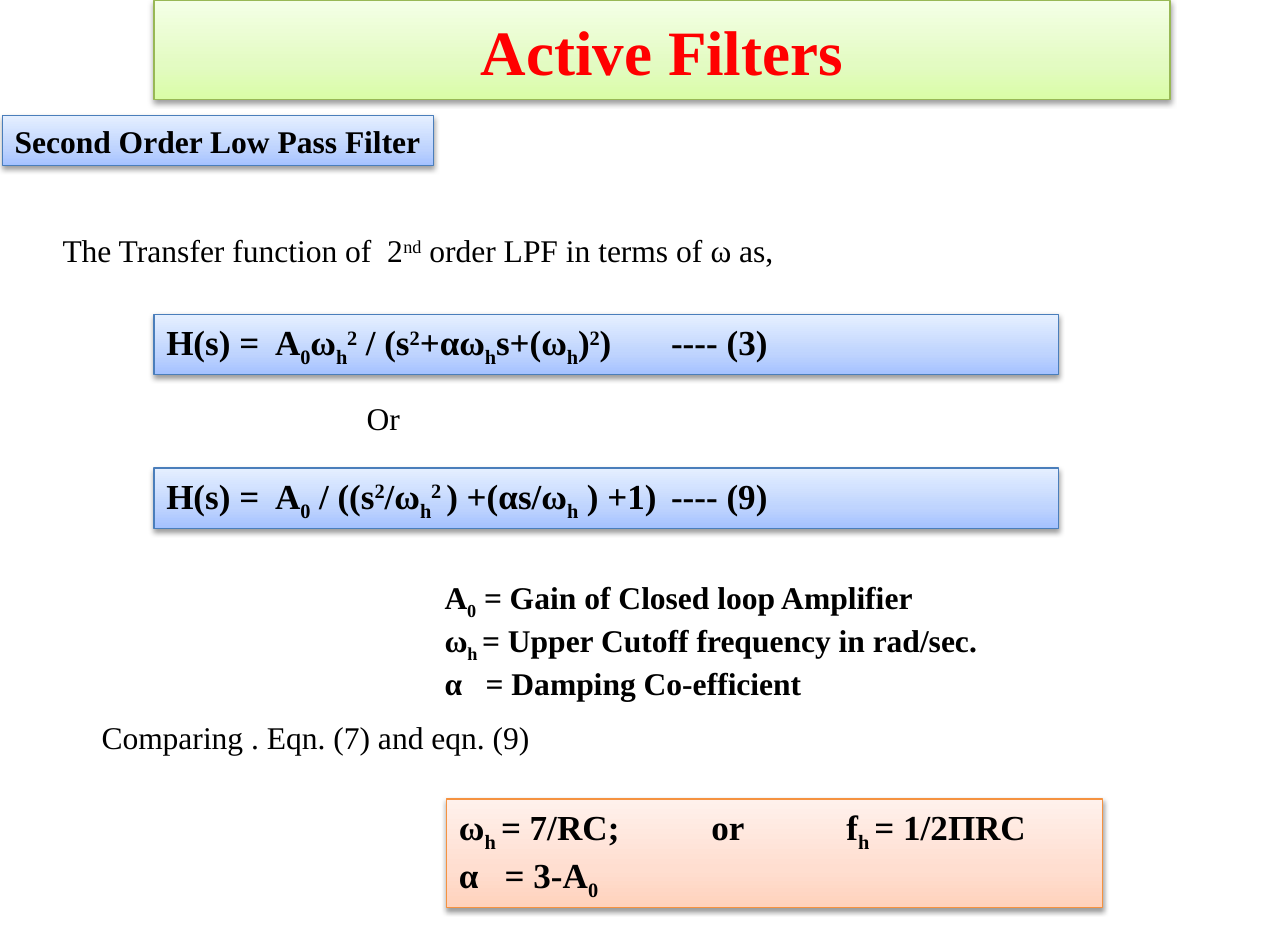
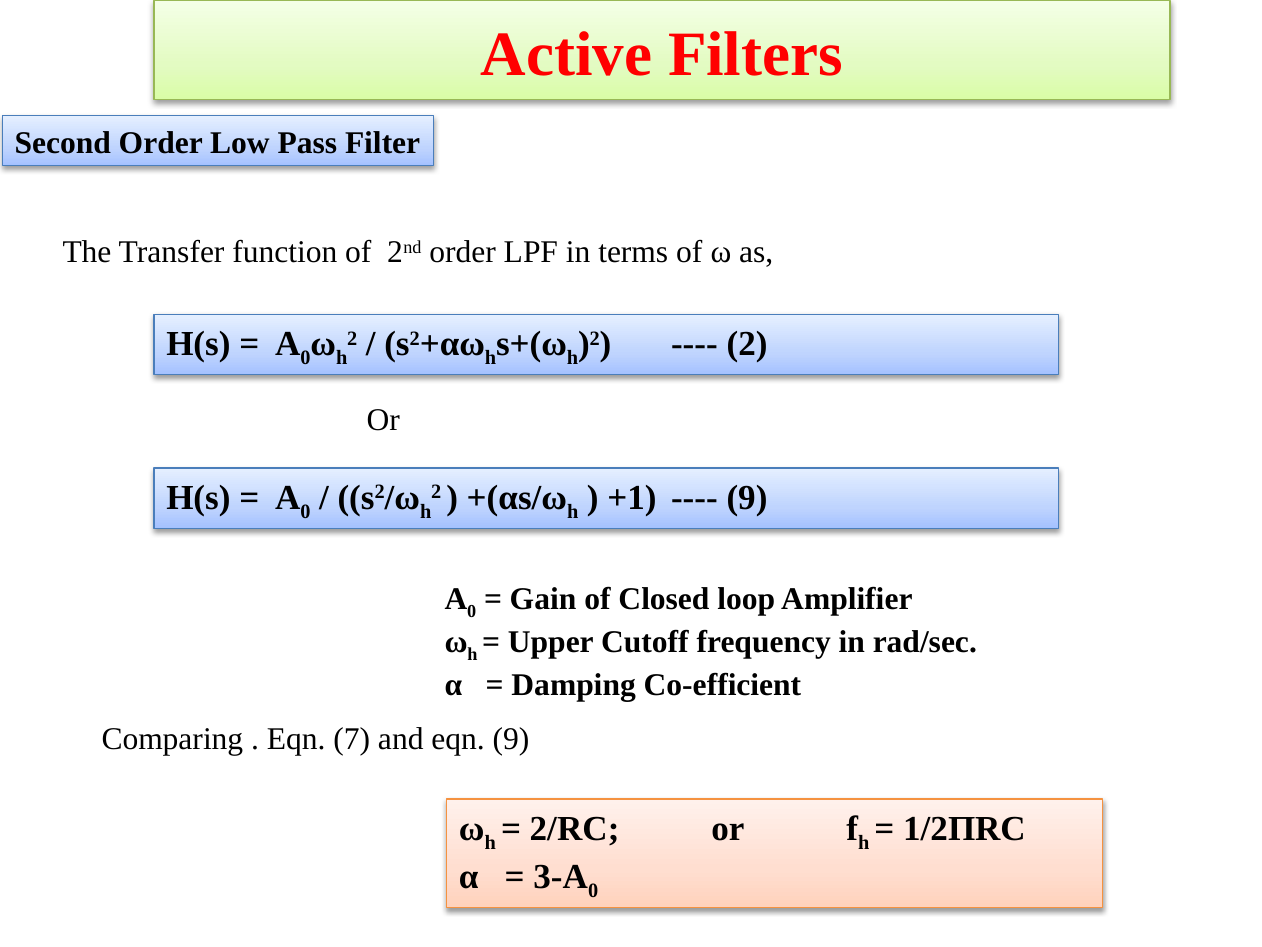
3 at (747, 344): 3 -> 2
7/RC: 7/RC -> 2/RC
